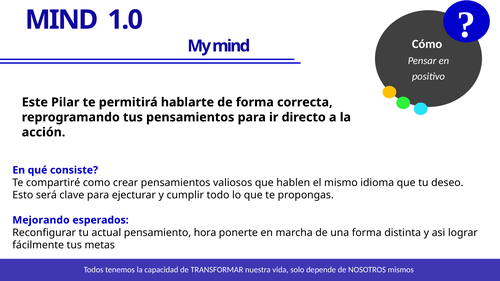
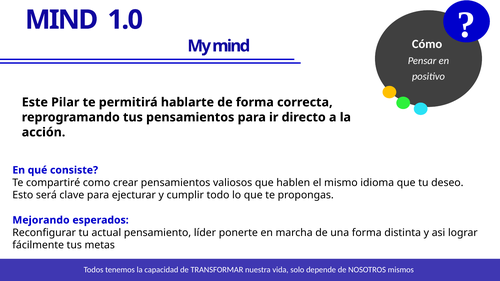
hora: hora -> líder
